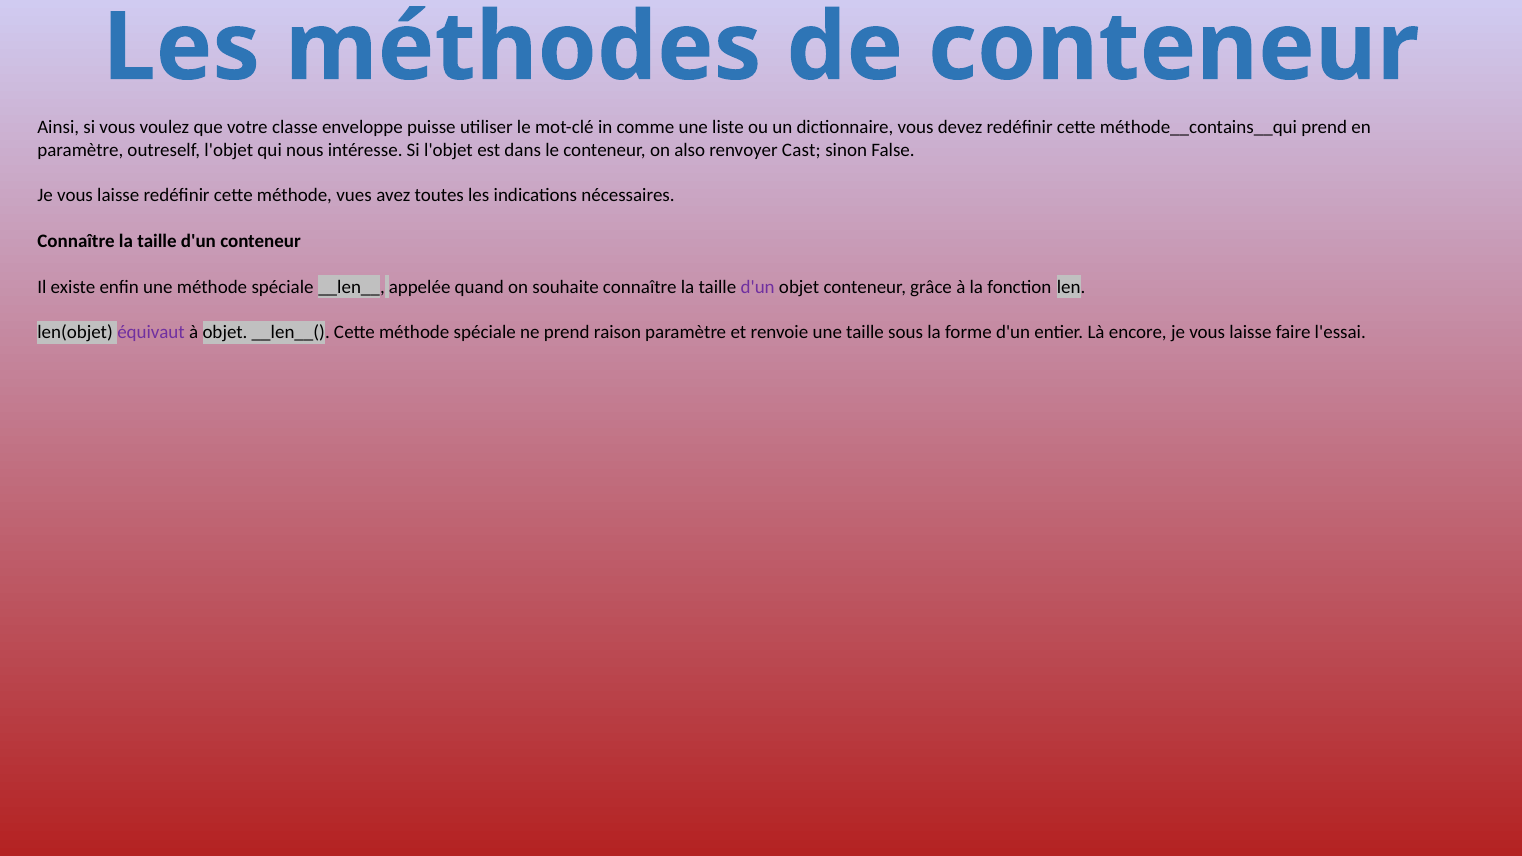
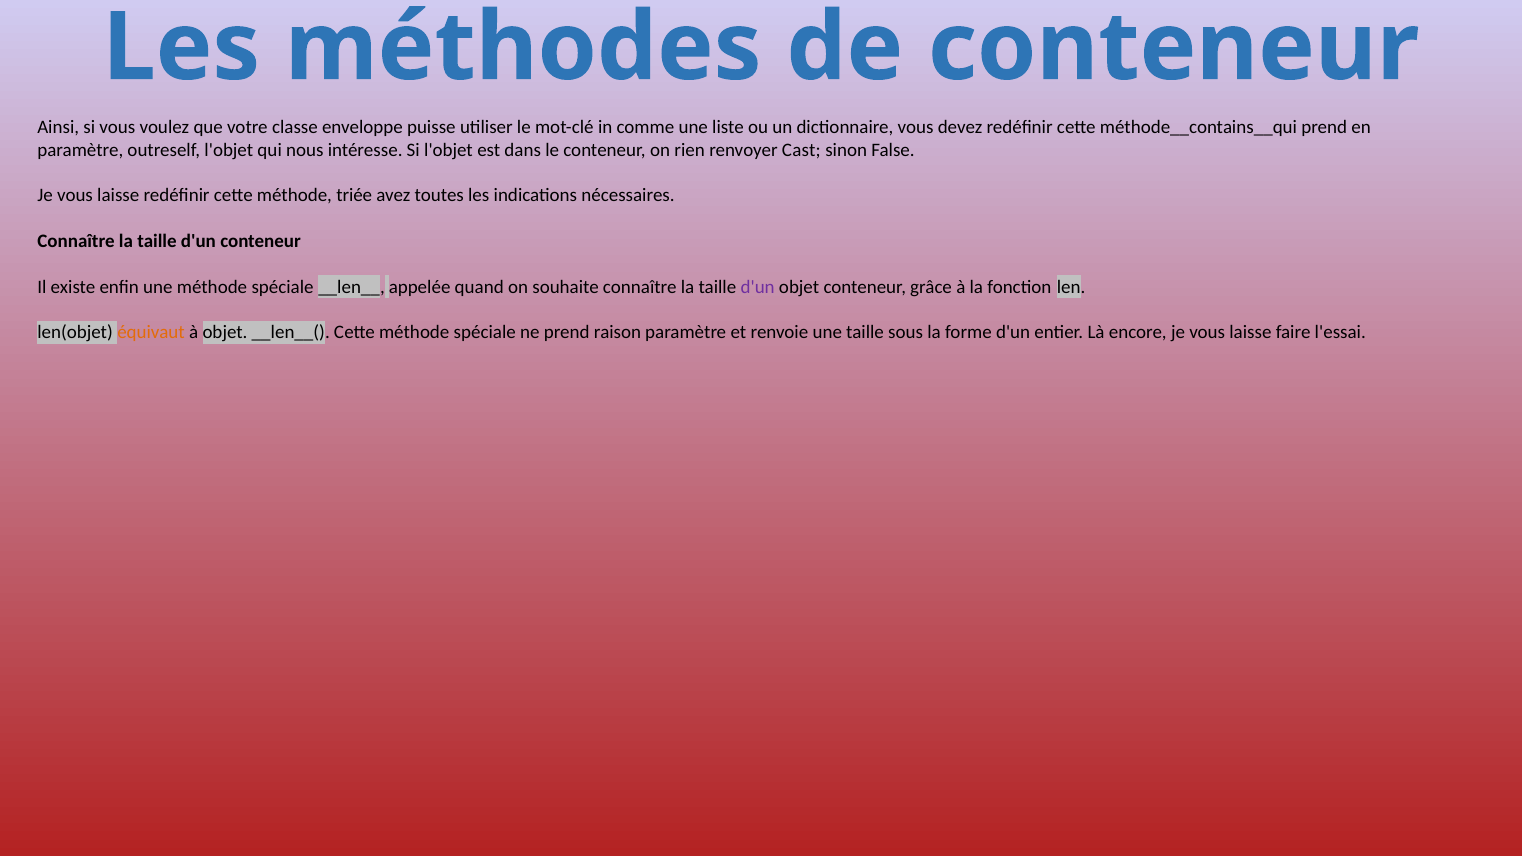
also: also -> rien
vues: vues -> triée
équivaut colour: purple -> orange
